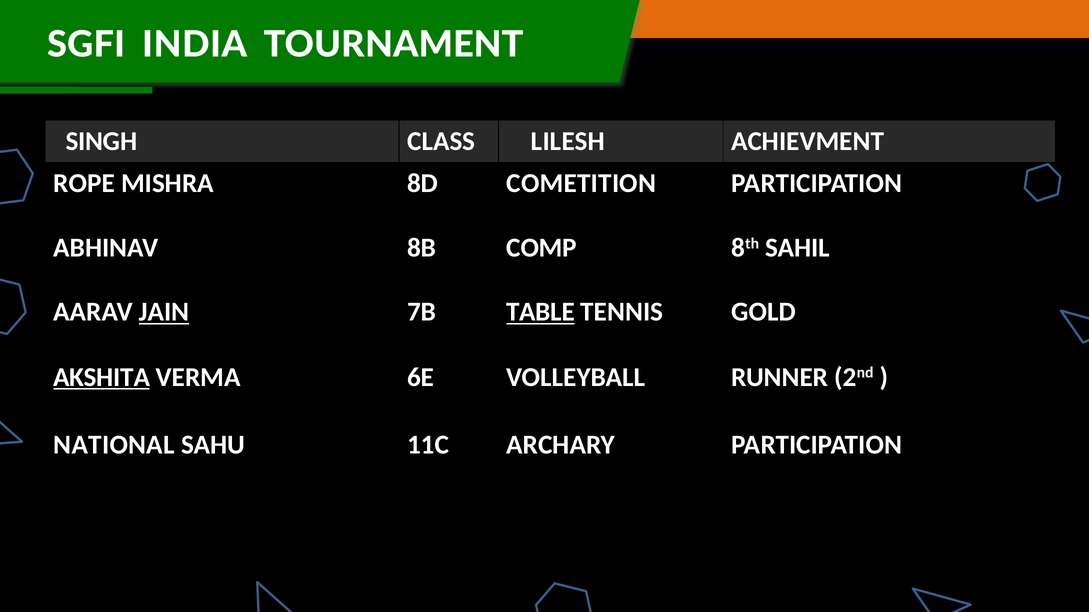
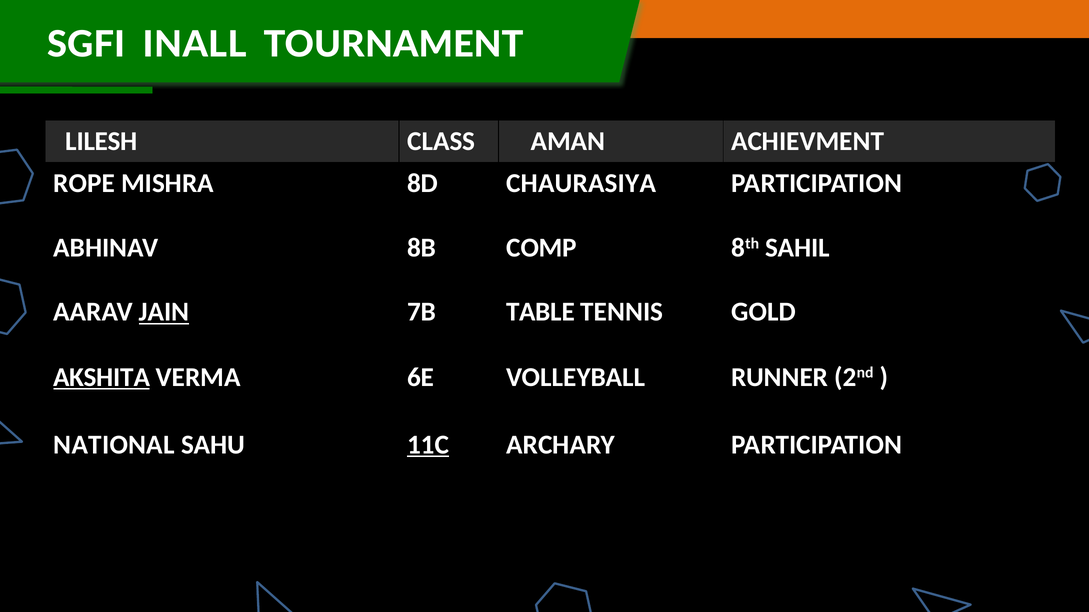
INDIA: INDIA -> INALL
SINGH: SINGH -> LILESH
LILESH: LILESH -> AMAN
COMETITION: COMETITION -> CHAURASIYA
TABLE underline: present -> none
11C underline: none -> present
